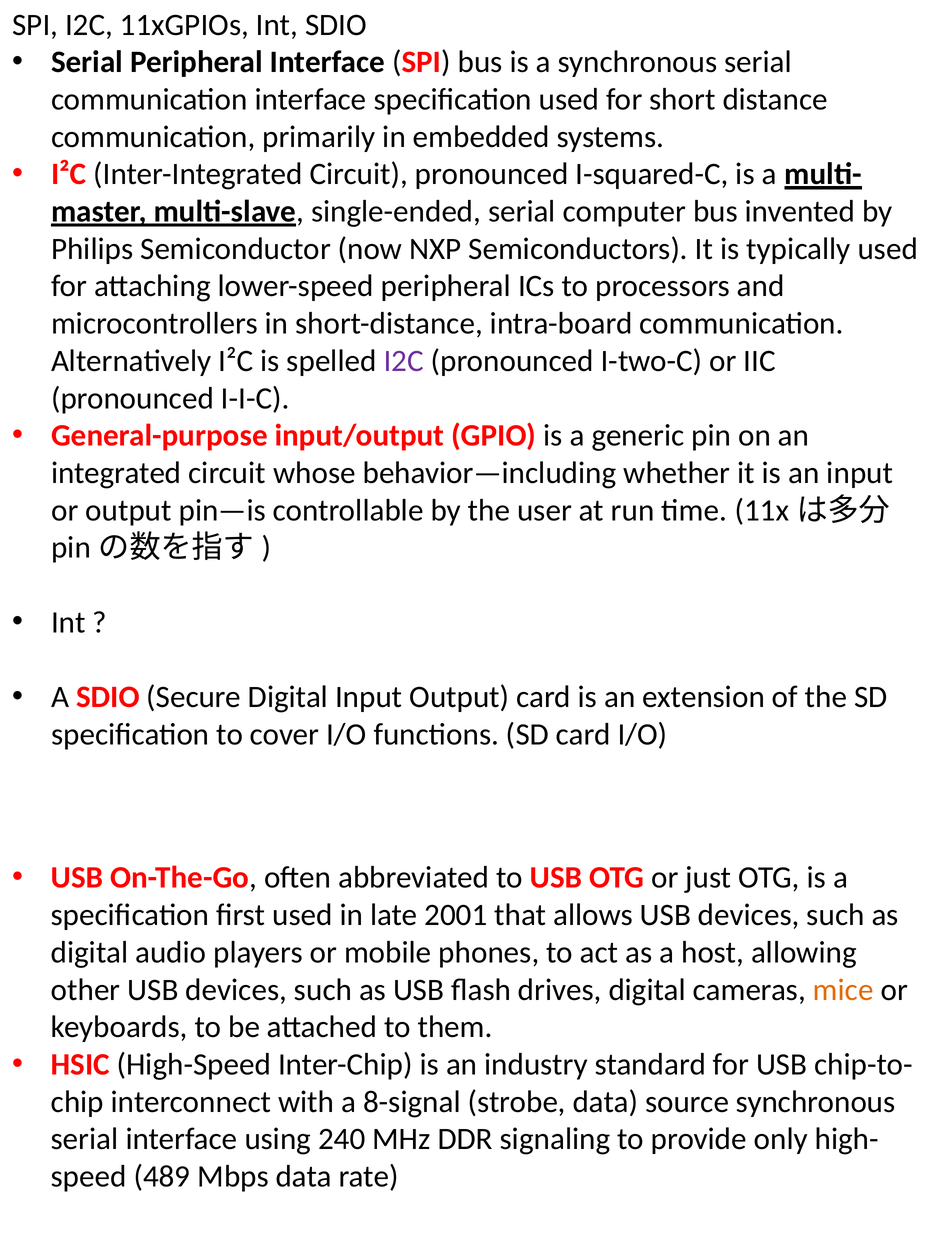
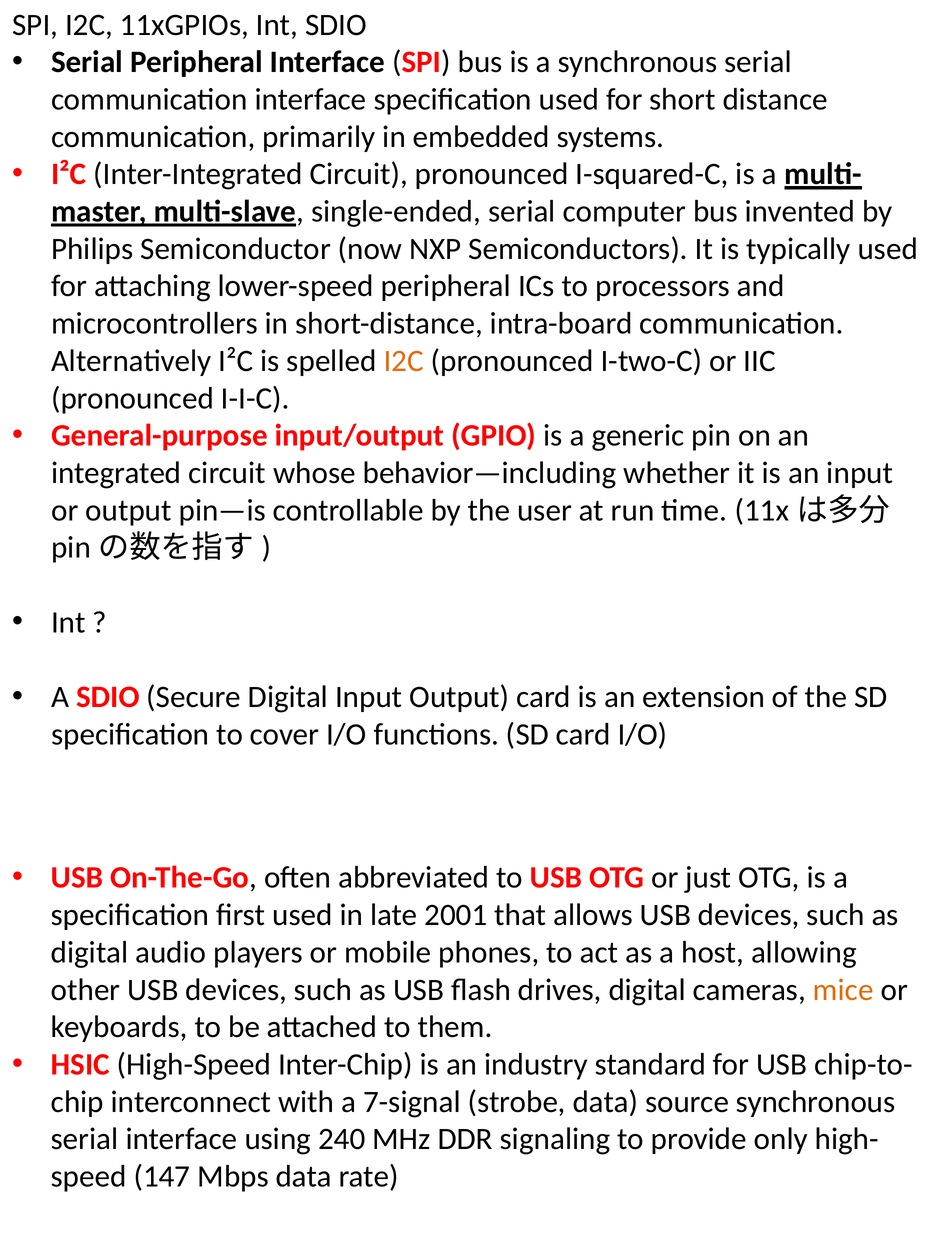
I2C at (404, 361) colour: purple -> orange
8-signal: 8-signal -> 7-signal
489: 489 -> 147
